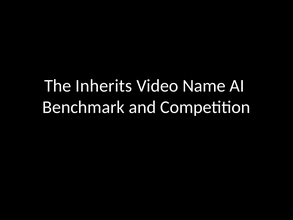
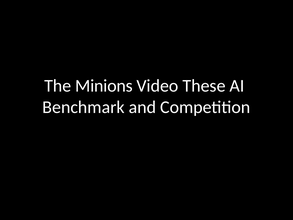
Inherits: Inherits -> Minions
Name: Name -> These
